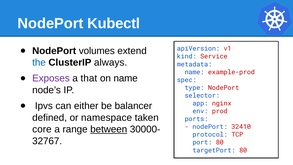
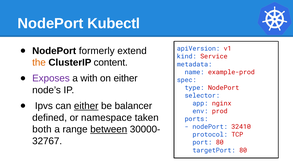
volumes: volumes -> formerly
the colour: blue -> orange
always: always -> content
that: that -> with
on name: name -> either
either at (86, 106) underline: none -> present
core: core -> both
